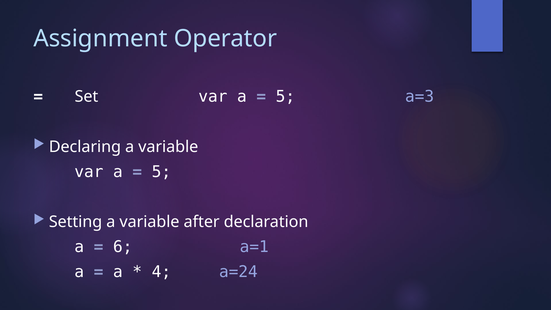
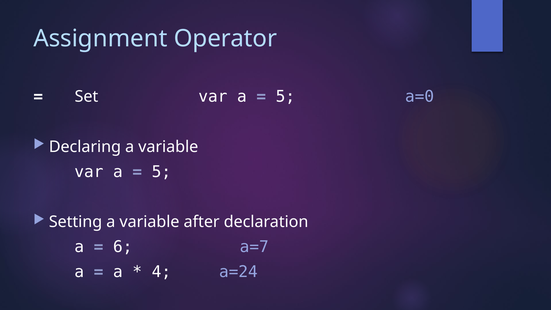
a=3: a=3 -> a=0
a=1: a=1 -> a=7
